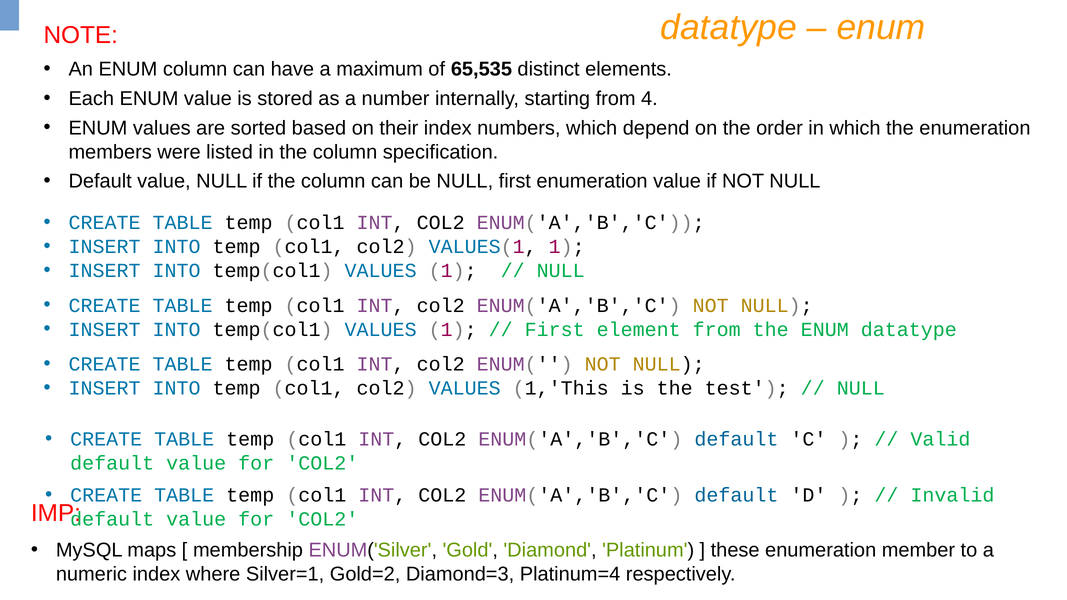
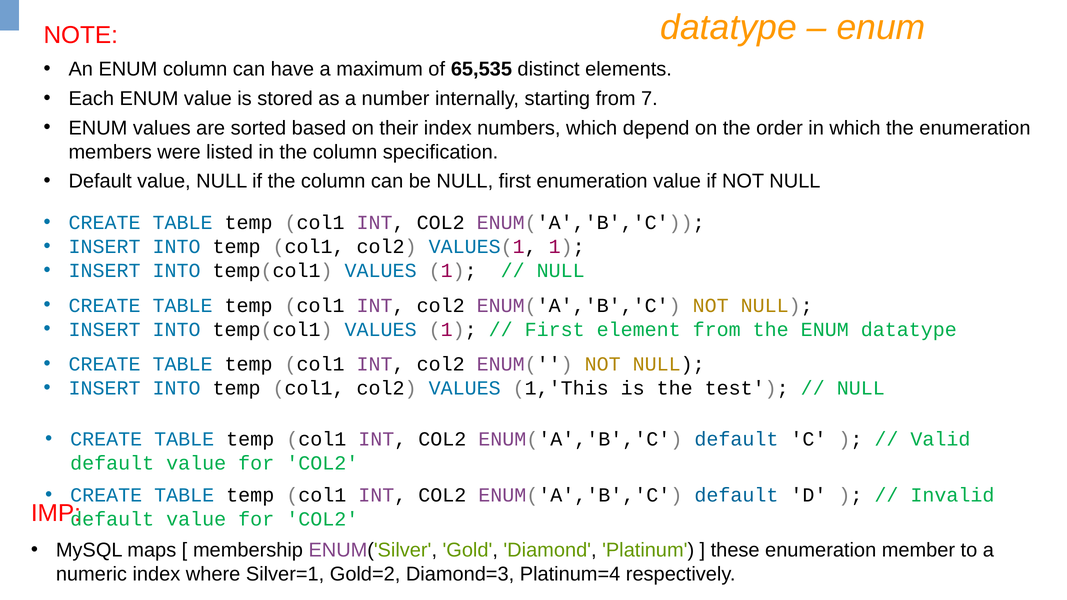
4: 4 -> 7
